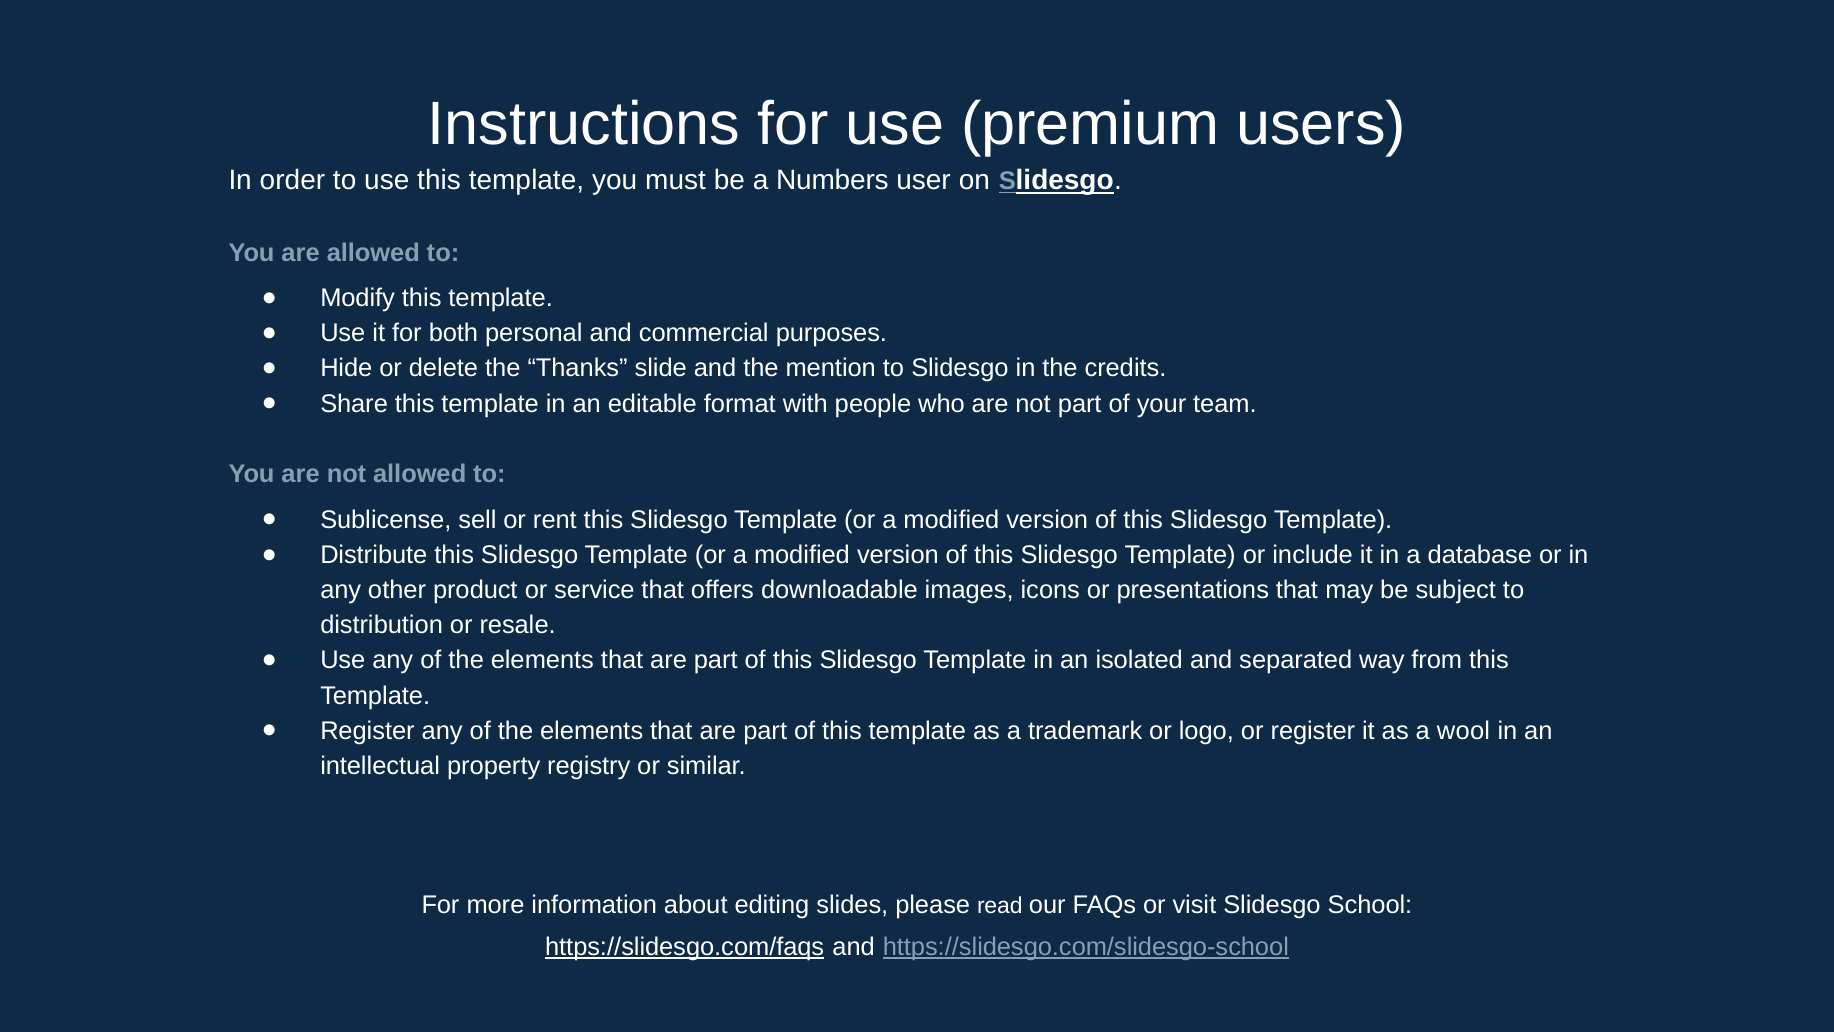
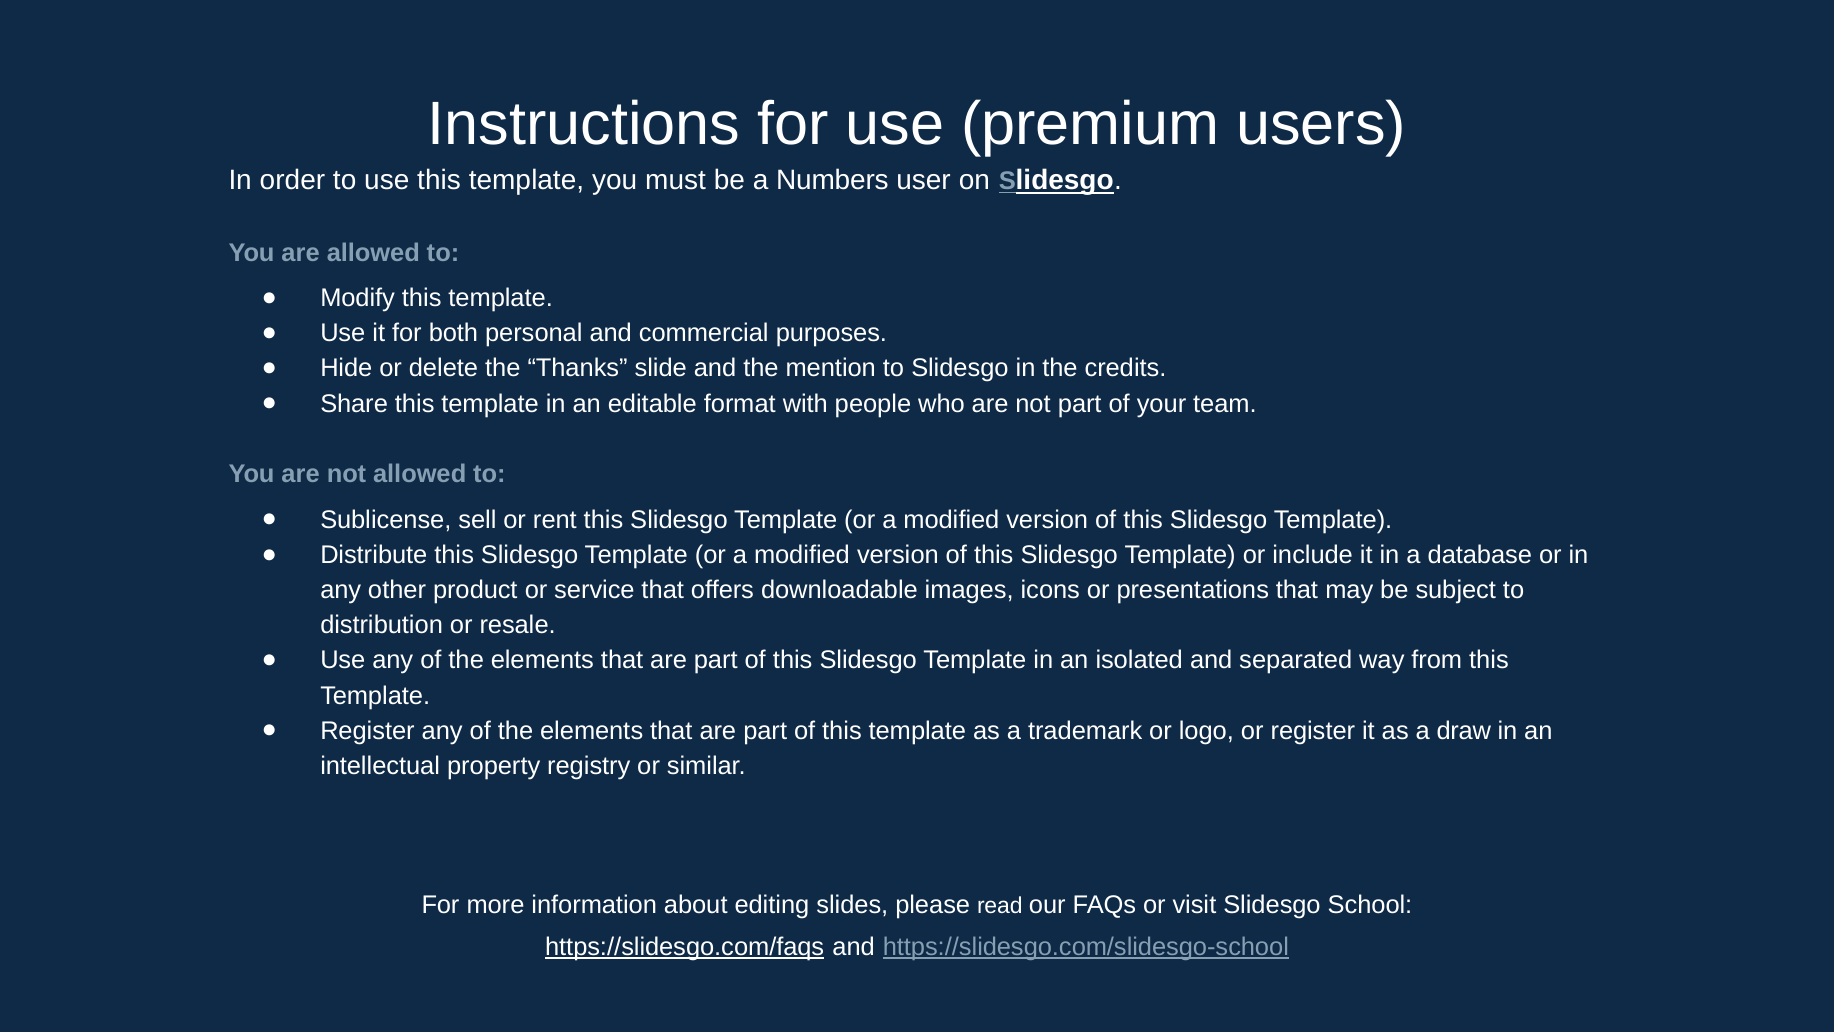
wool: wool -> draw
